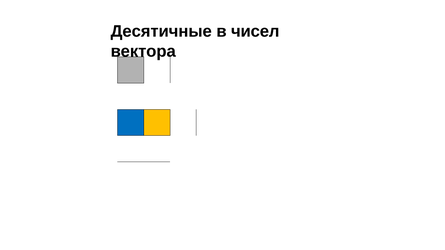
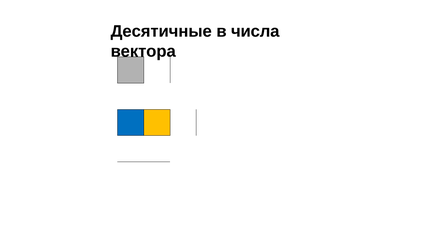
чисел: чисел -> числа
